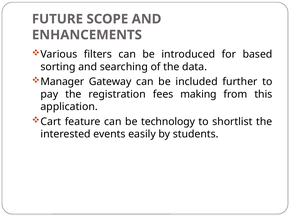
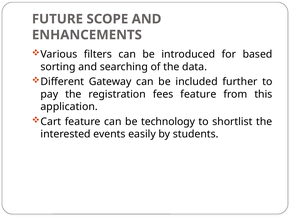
Manager: Manager -> Different
fees making: making -> feature
